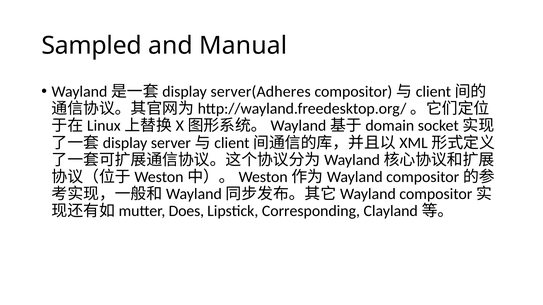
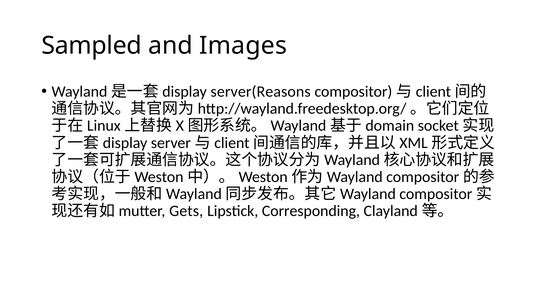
Manual: Manual -> Images
server(Adheres: server(Adheres -> server(Reasons
Does: Does -> Gets
